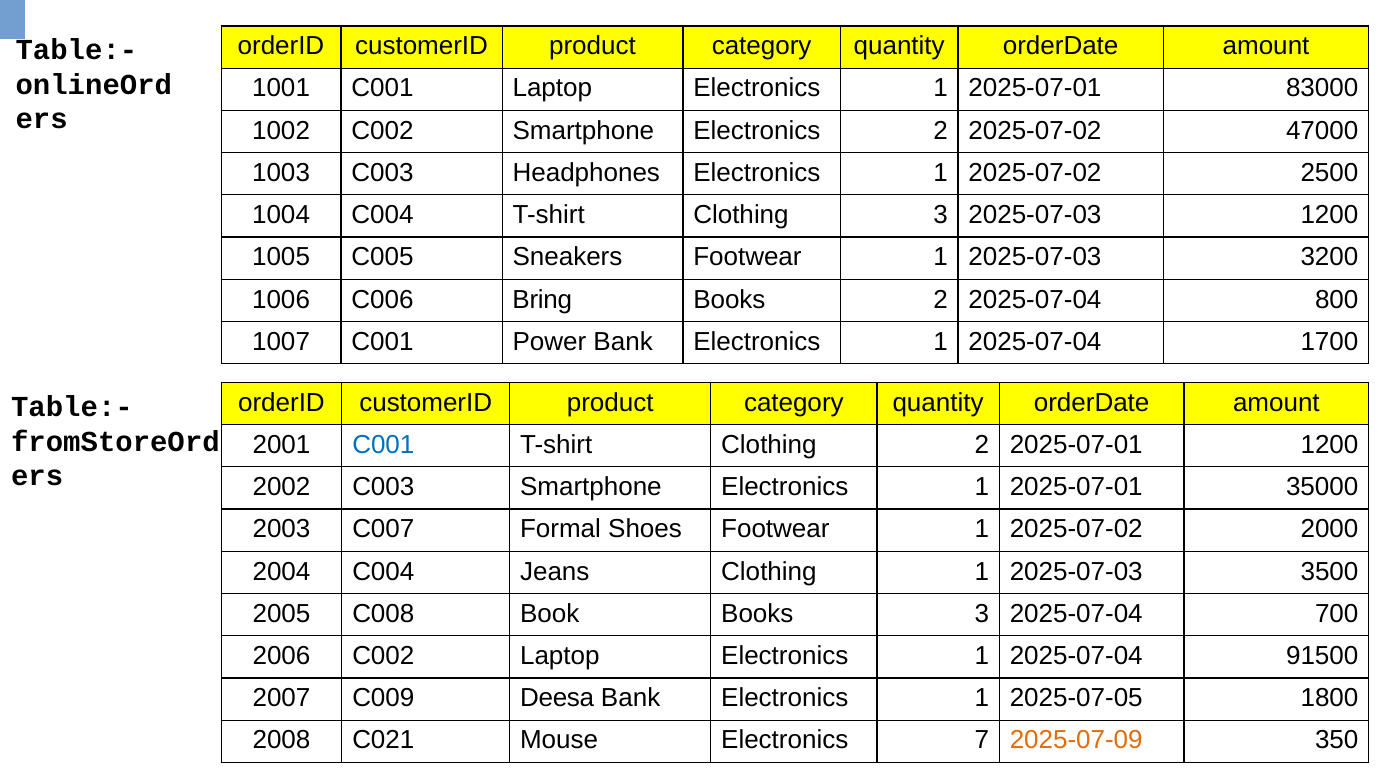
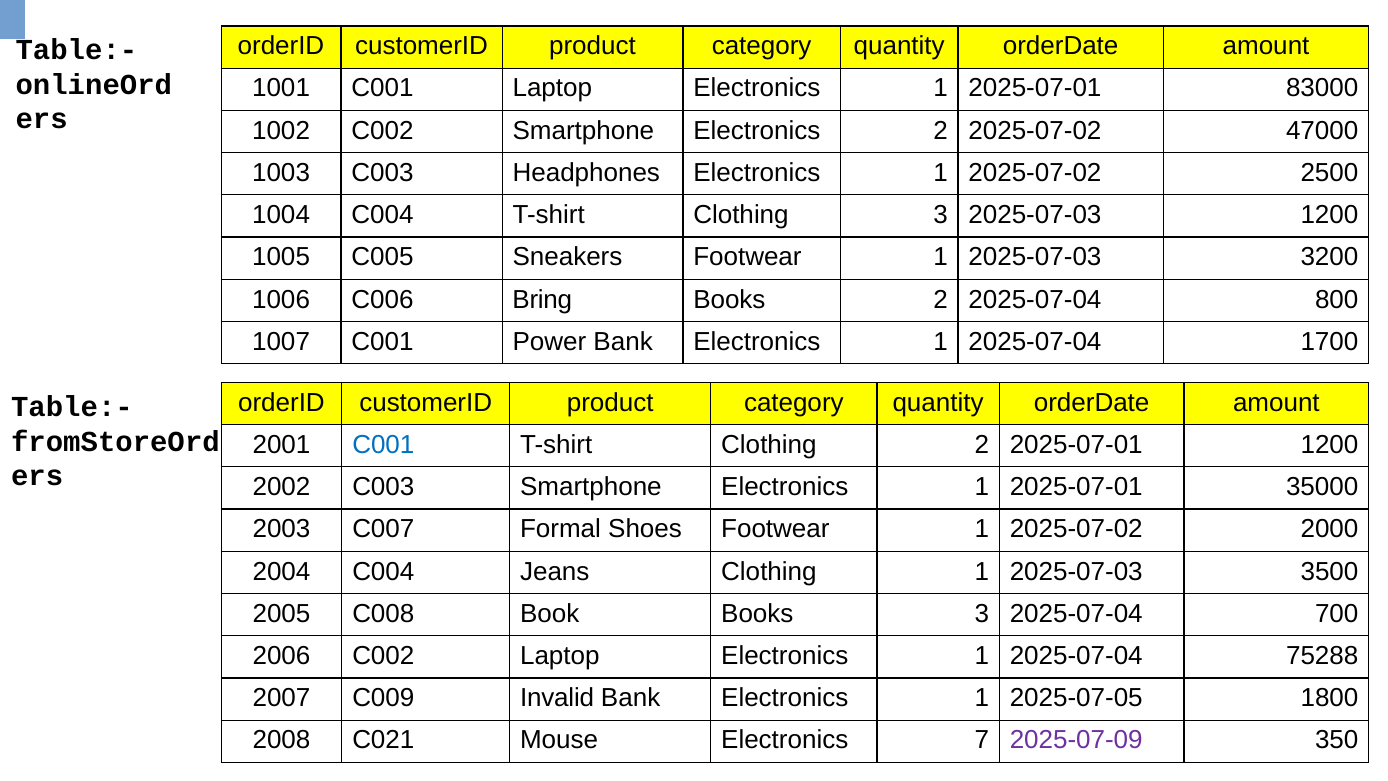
91500: 91500 -> 75288
Deesa: Deesa -> Invalid
2025-07-09 colour: orange -> purple
